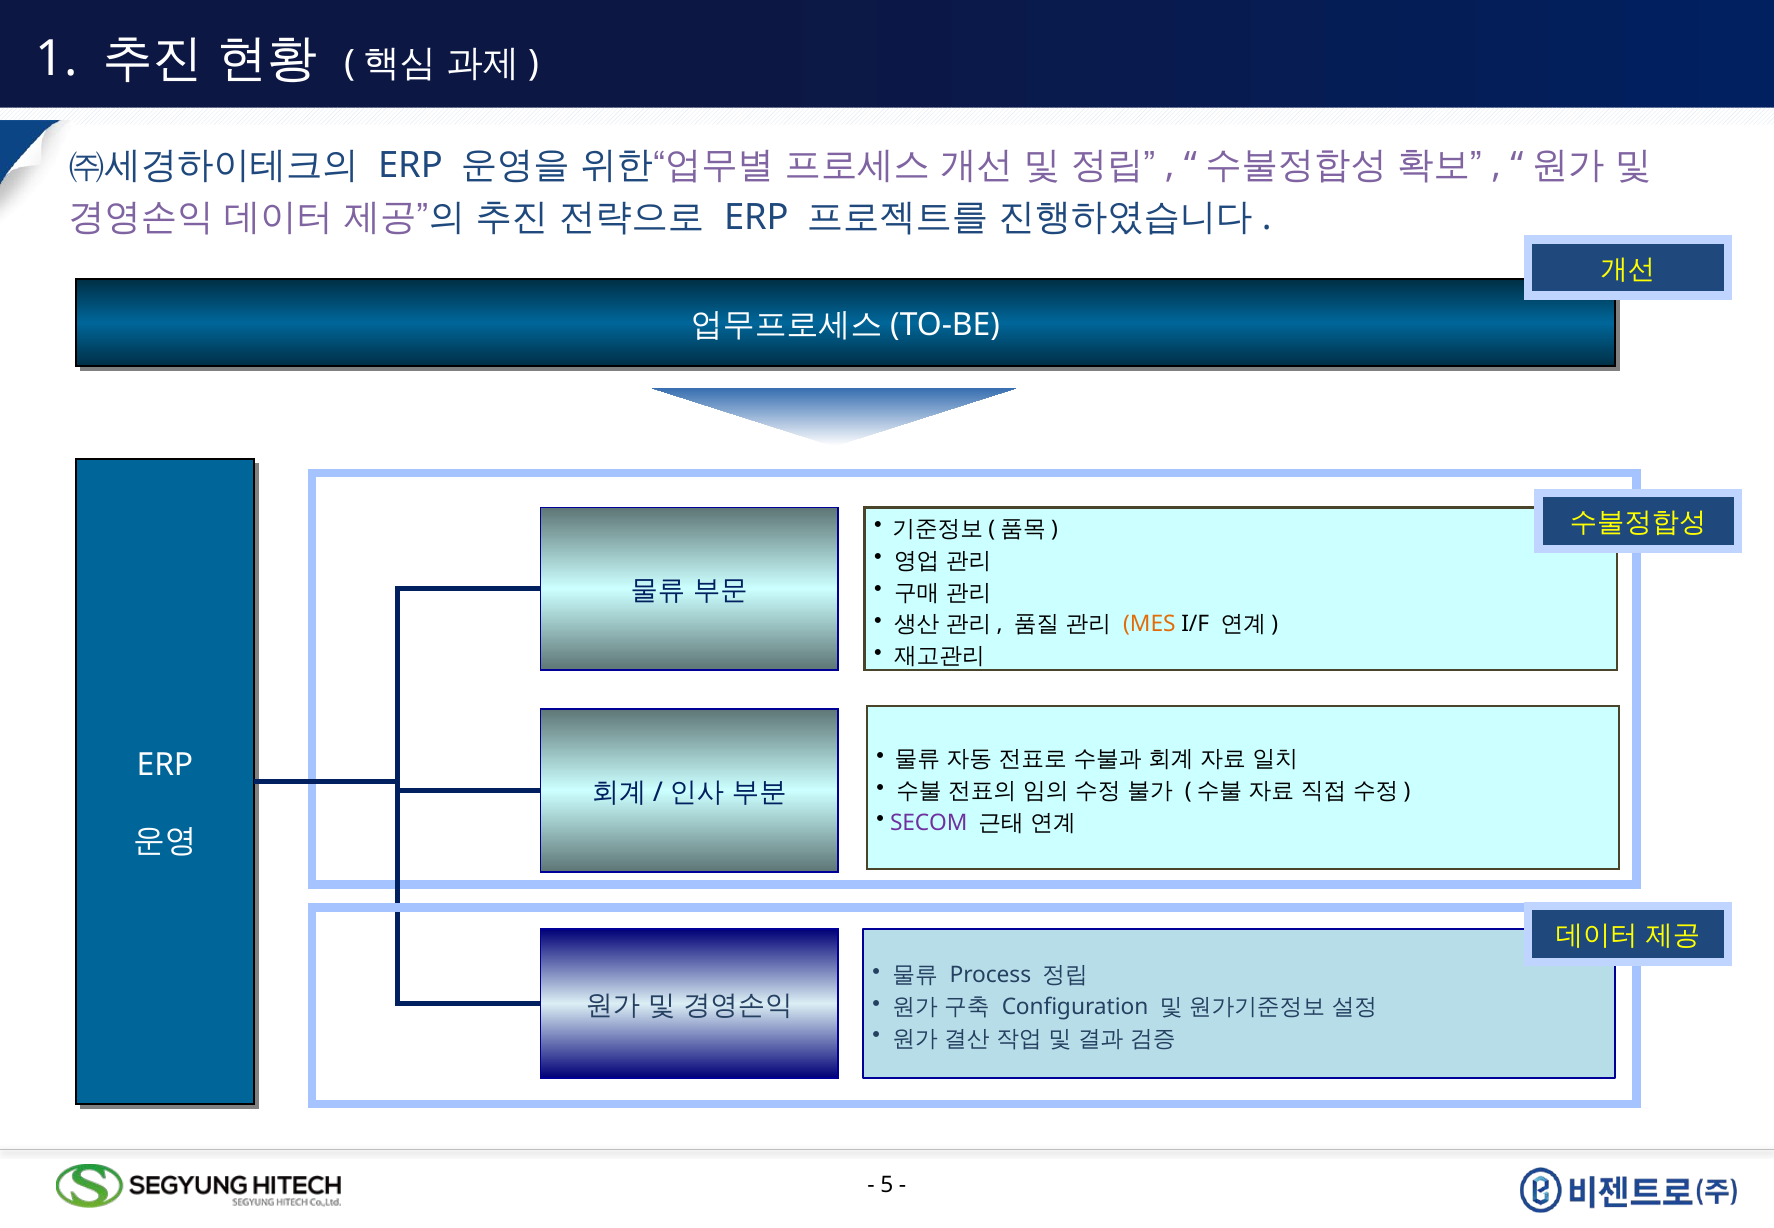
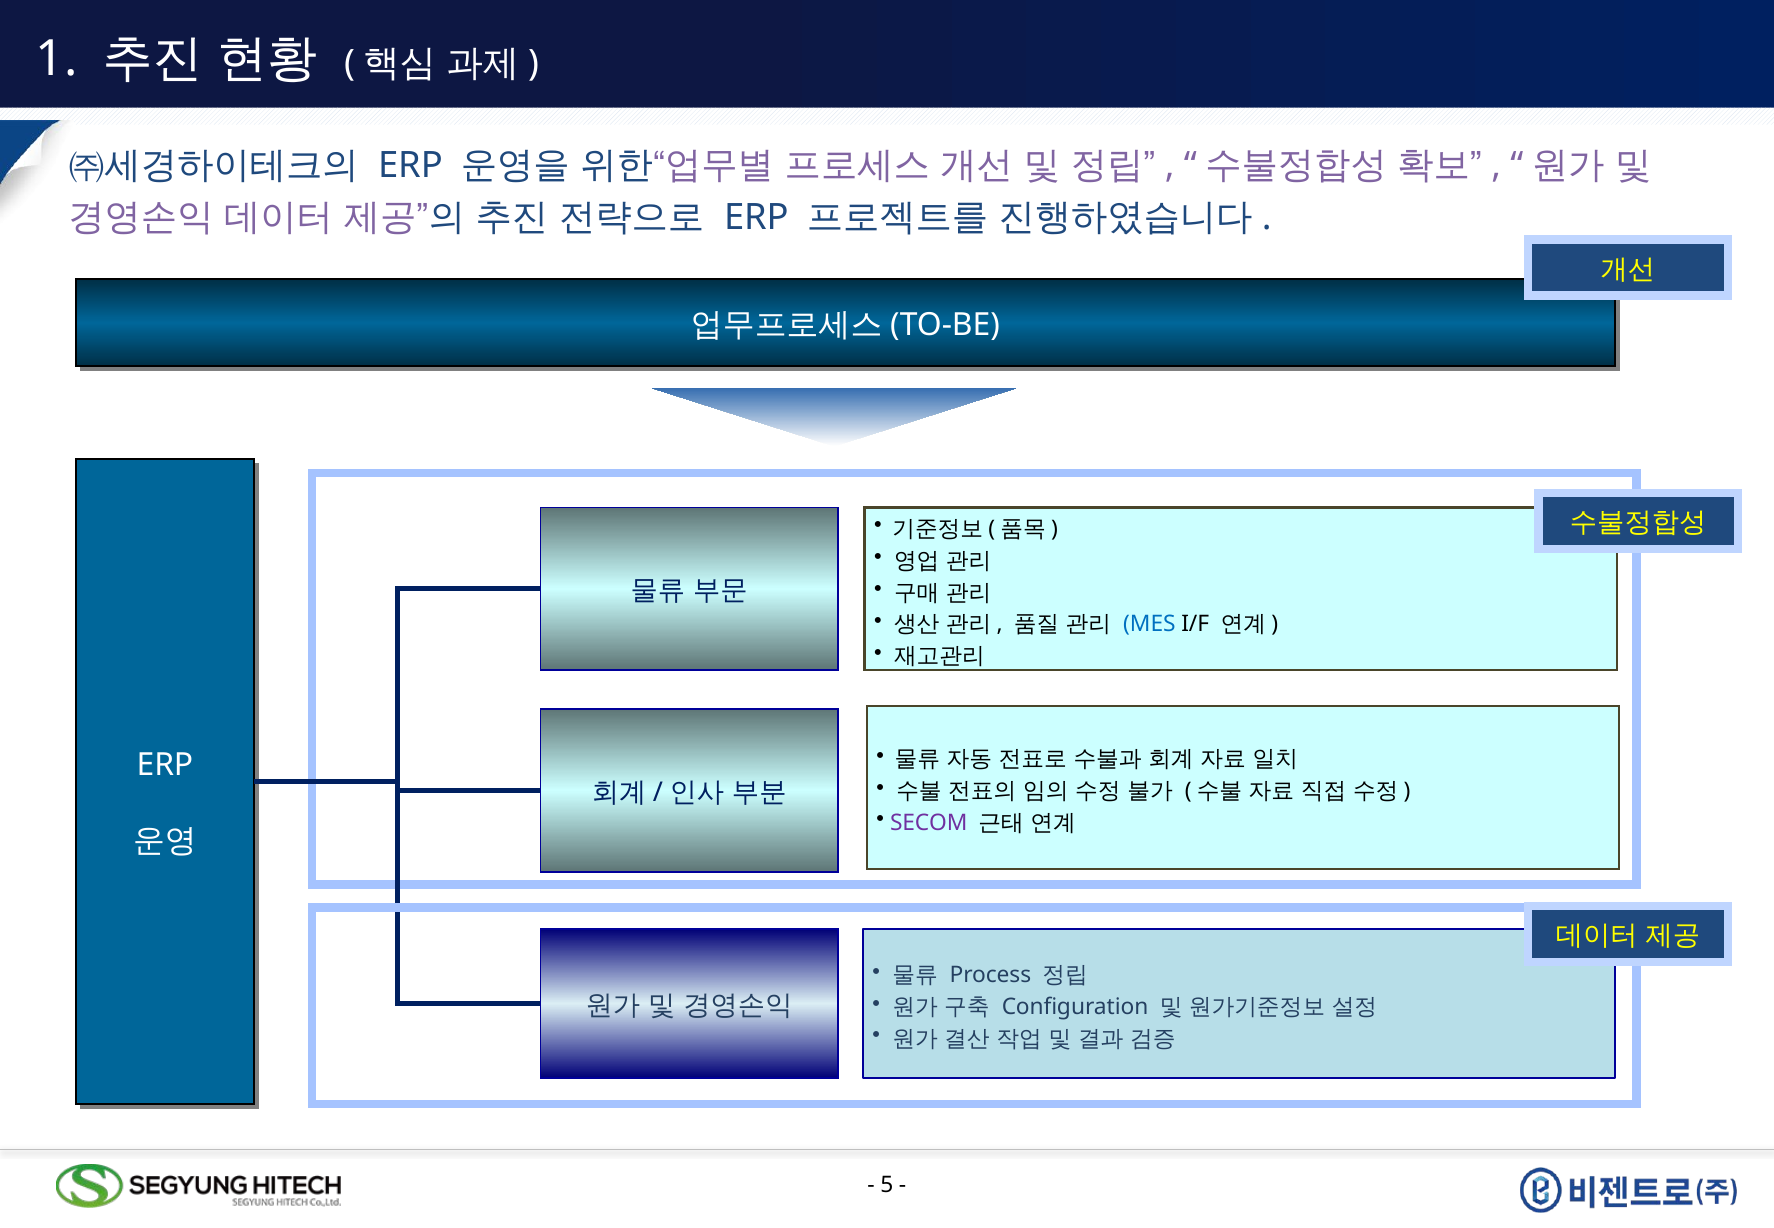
MES colour: orange -> blue
